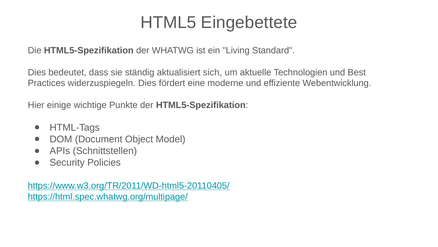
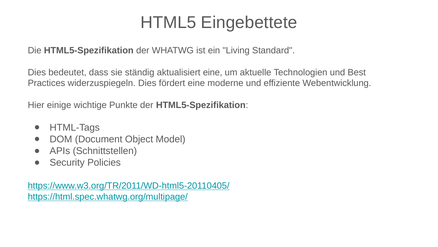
aktualisiert sich: sich -> eine
